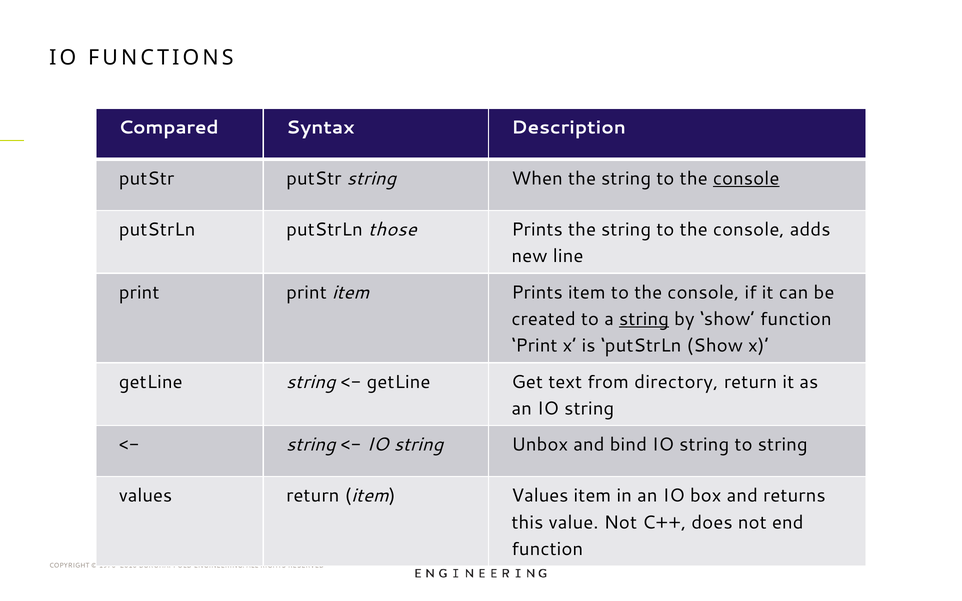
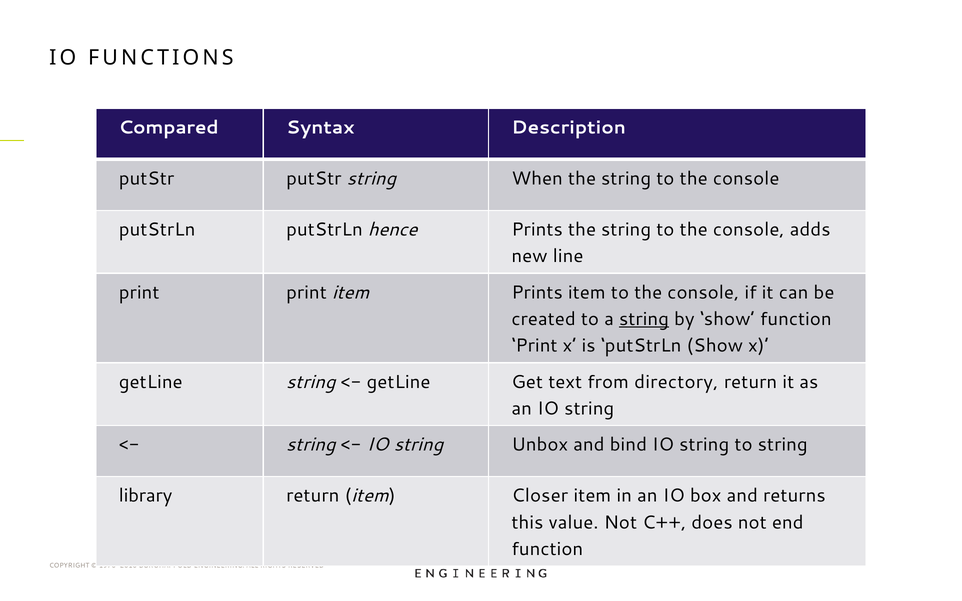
console at (746, 179) underline: present -> none
those: those -> hence
values at (145, 496): values -> library
item Values: Values -> Closer
